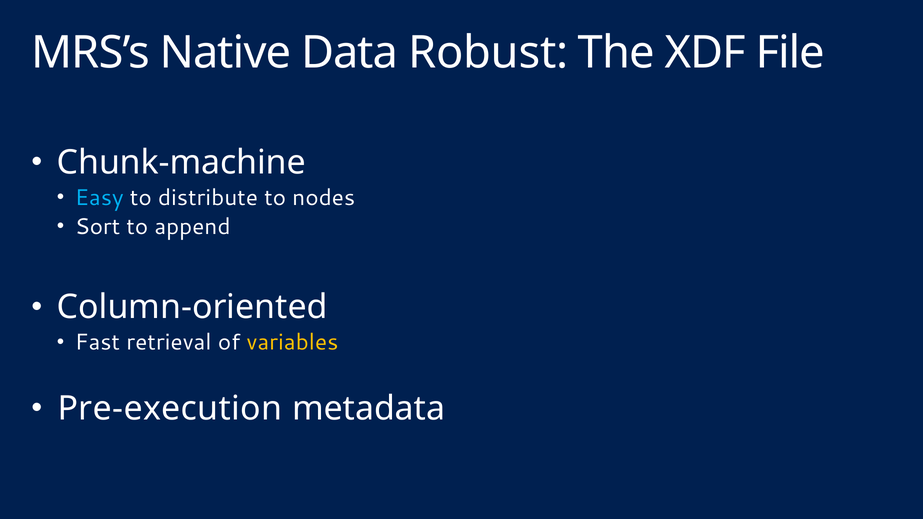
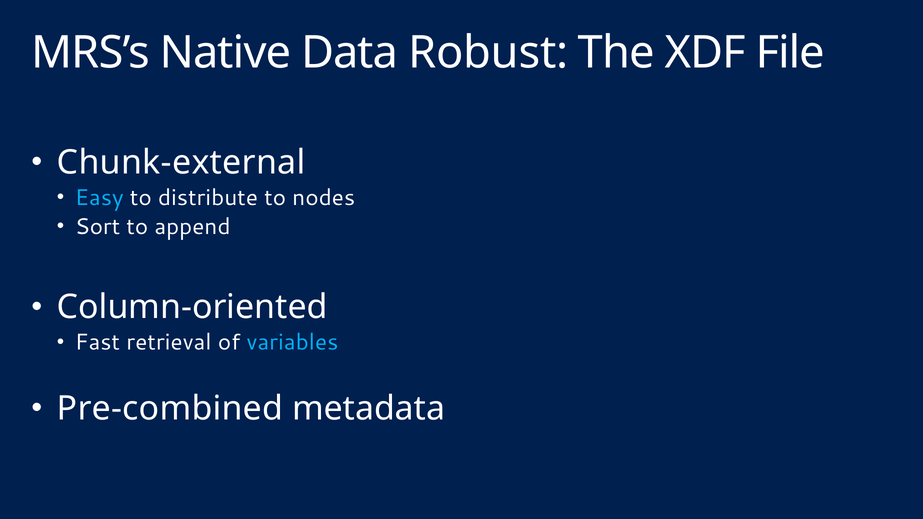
Chunk-machine: Chunk-machine -> Chunk-external
variables colour: yellow -> light blue
Pre-execution: Pre-execution -> Pre-combined
